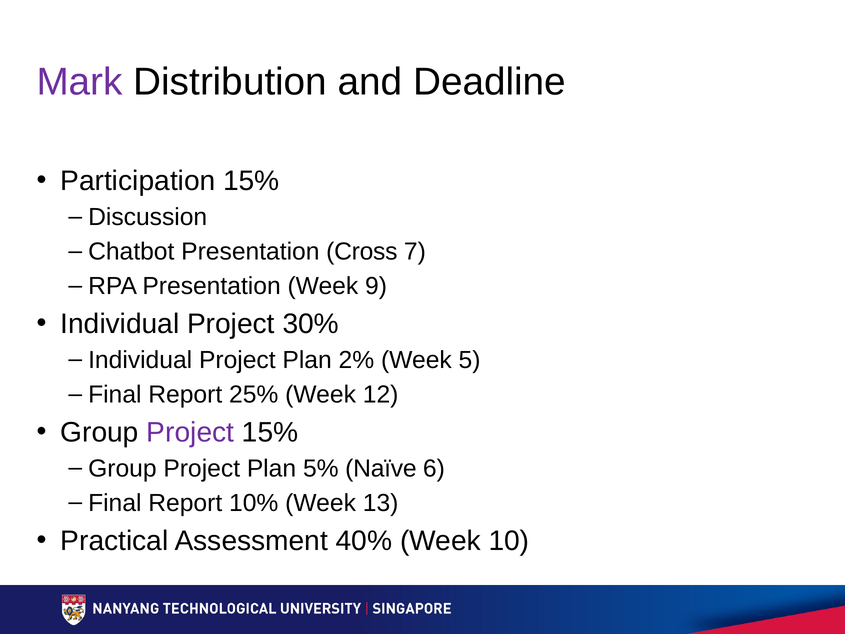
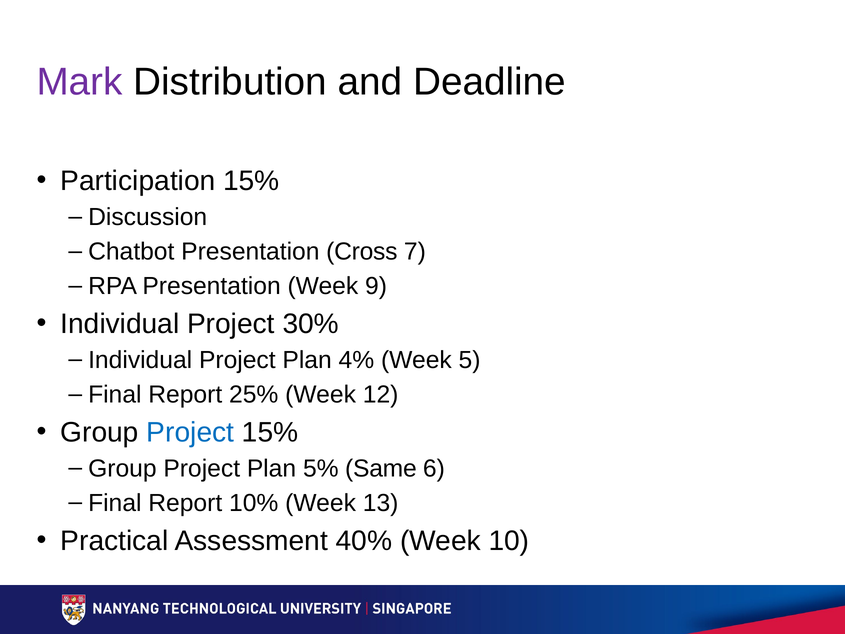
2%: 2% -> 4%
Project at (190, 432) colour: purple -> blue
Naïve: Naïve -> Same
